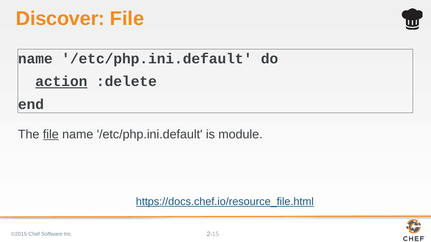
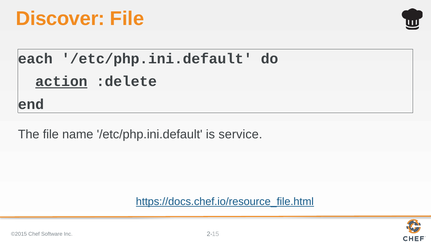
name at (35, 59): name -> each
file at (51, 135) underline: present -> none
module: module -> service
